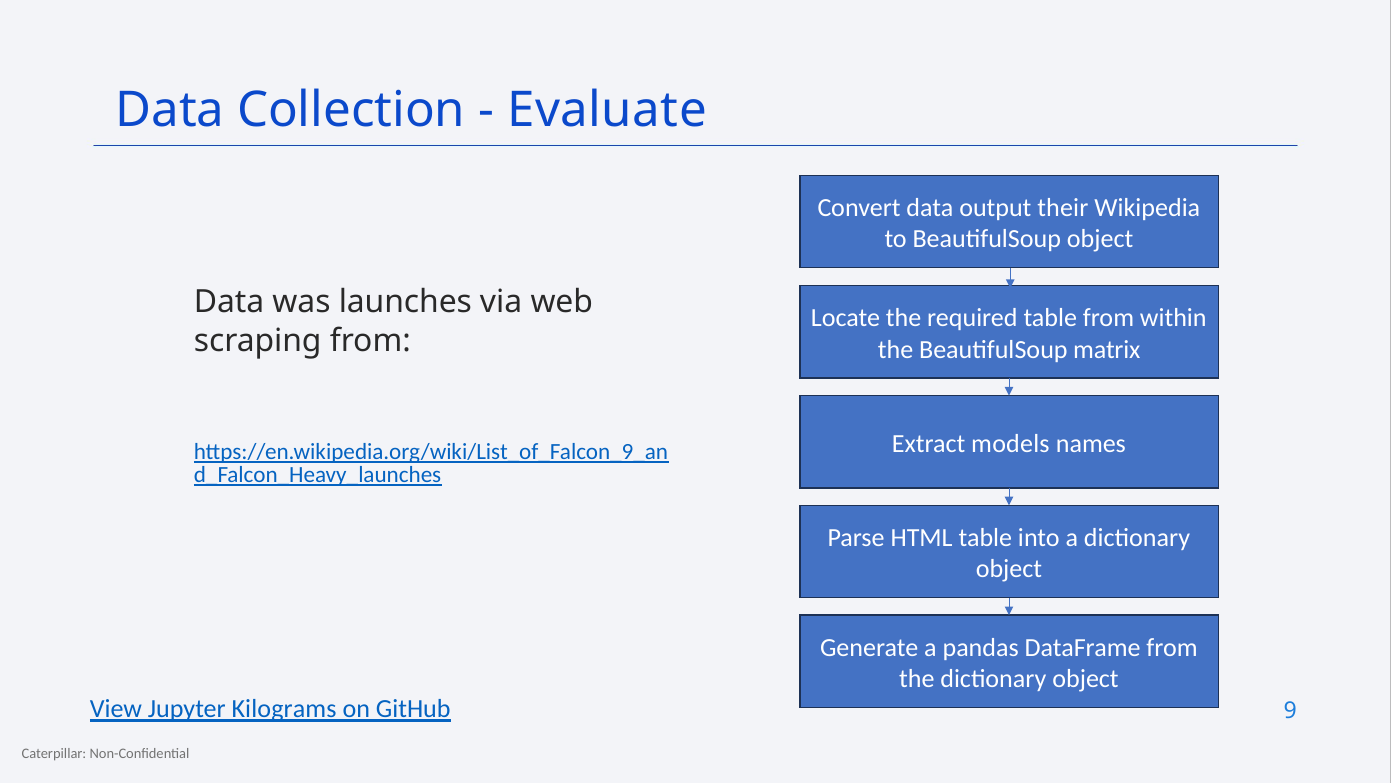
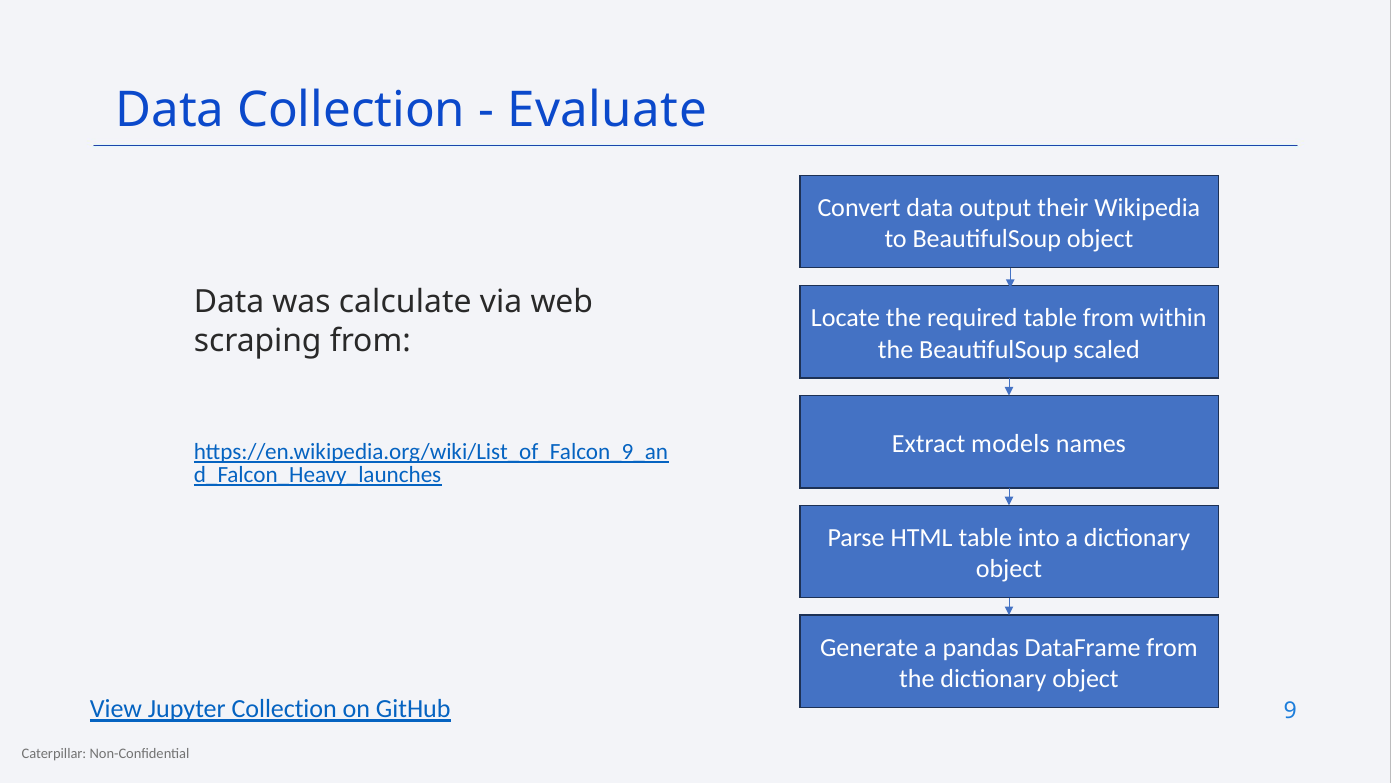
launches: launches -> calculate
matrix: matrix -> scaled
Jupyter Kilograms: Kilograms -> Collection
